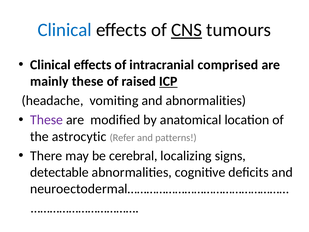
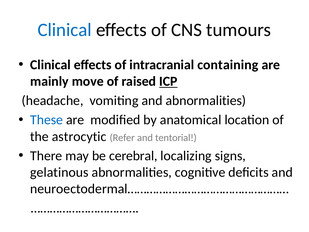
CNS underline: present -> none
comprised: comprised -> containing
mainly these: these -> move
These at (47, 120) colour: purple -> blue
patterns: patterns -> tentorial
detectable: detectable -> gelatinous
